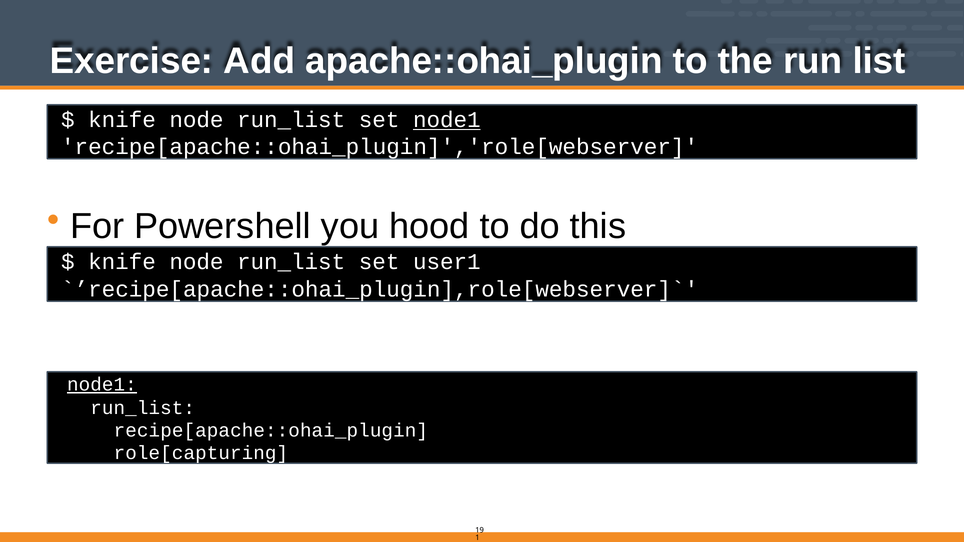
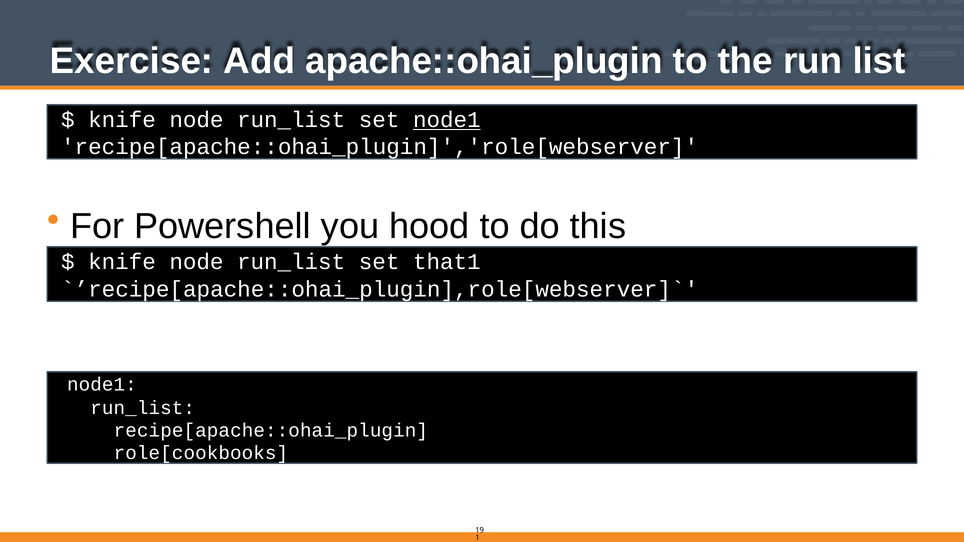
user1: user1 -> that1
node1 at (102, 385) underline: present -> none
role[capturing: role[capturing -> role[cookbooks
